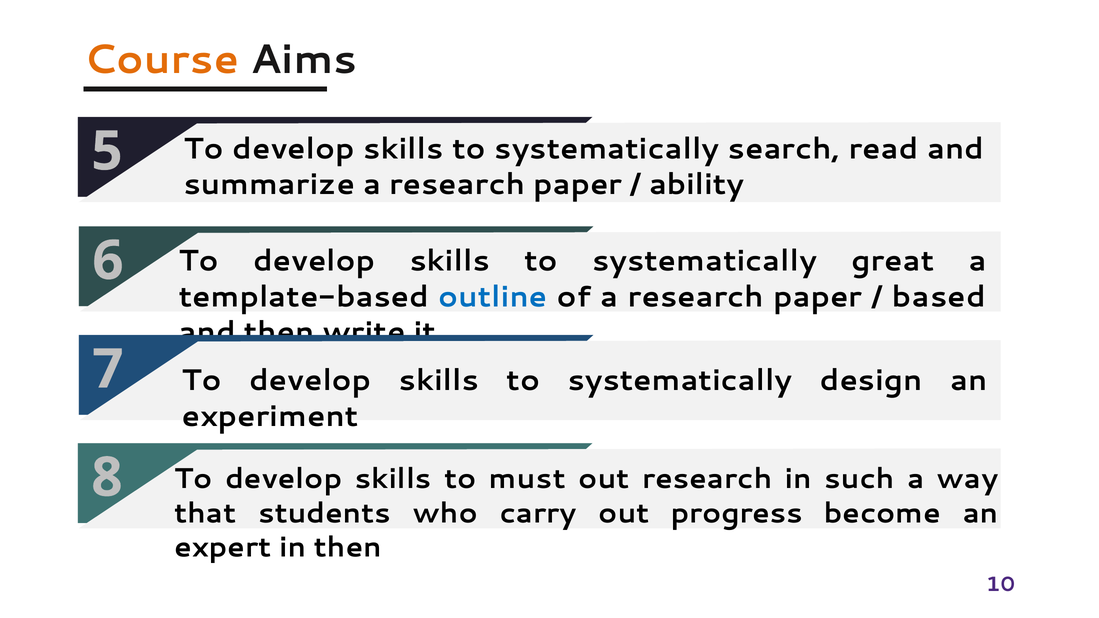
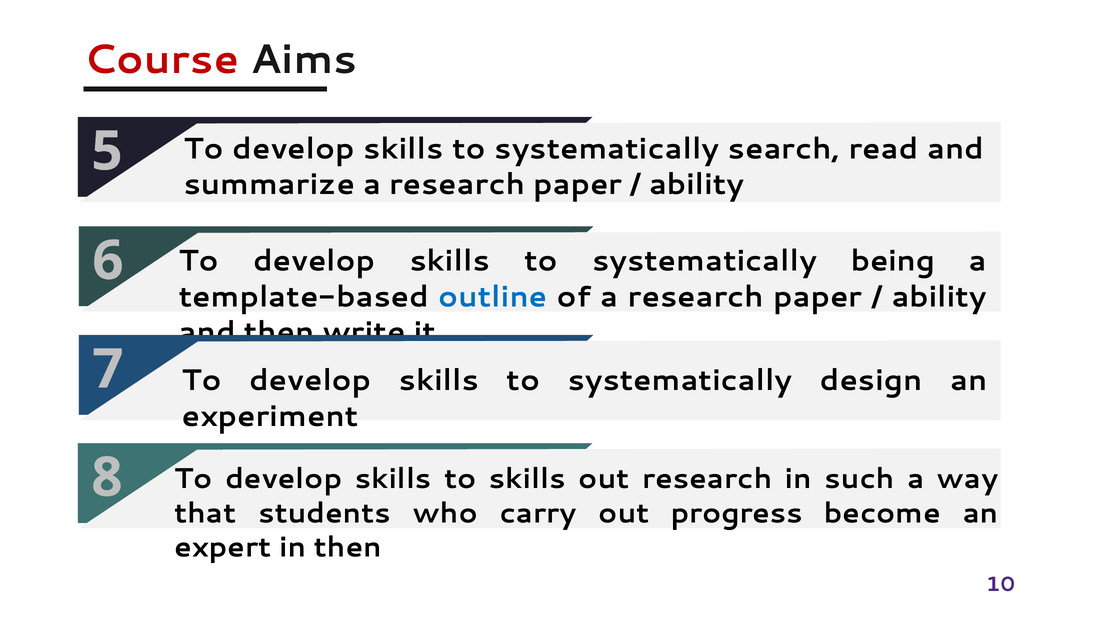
Course colour: orange -> red
great: great -> being
based at (939, 297): based -> ability
to must: must -> skills
